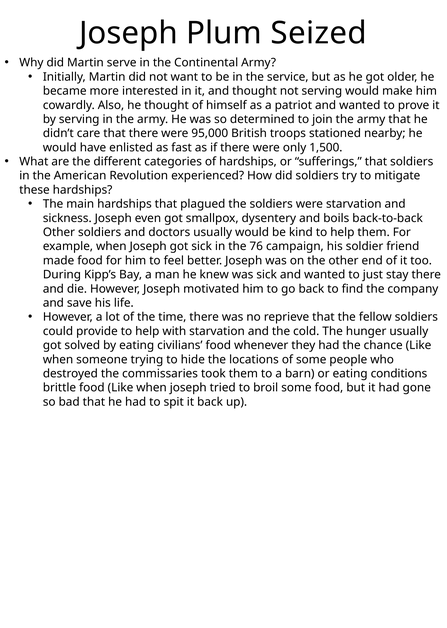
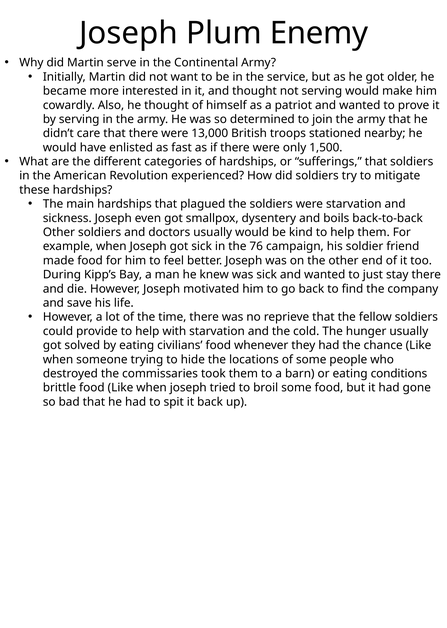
Seized: Seized -> Enemy
95,000: 95,000 -> 13,000
